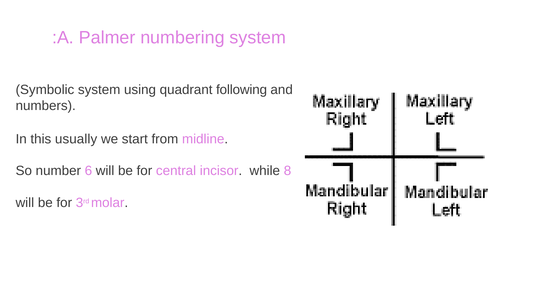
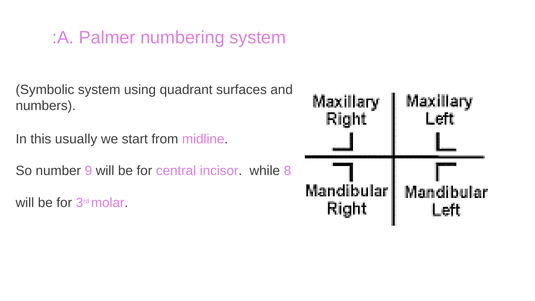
following: following -> surfaces
6: 6 -> 9
